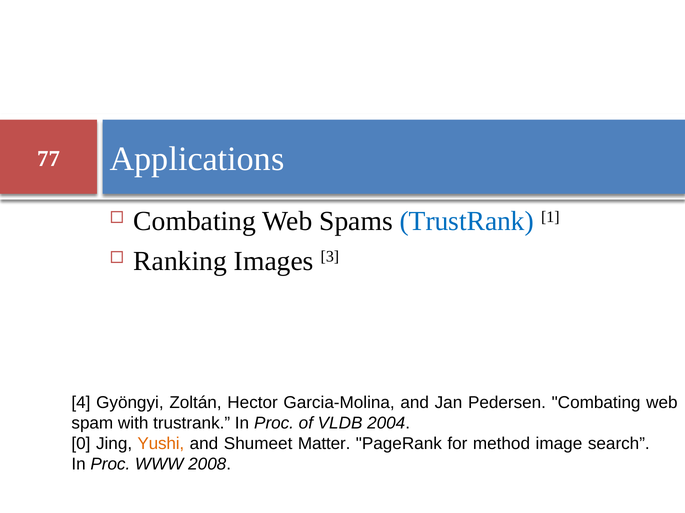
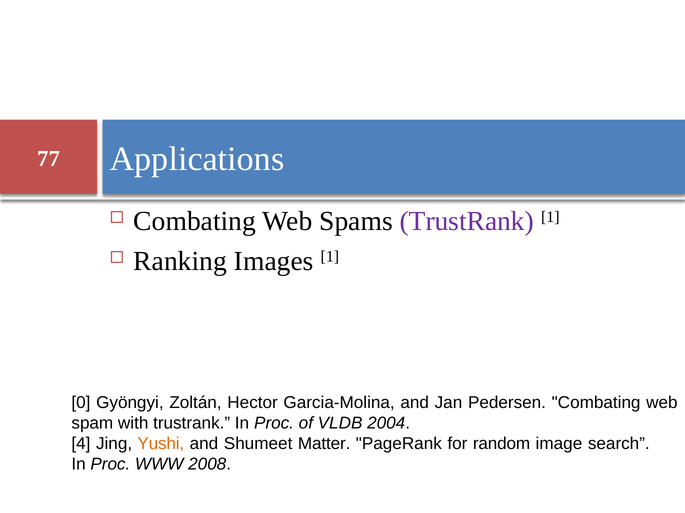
TrustRank at (467, 222) colour: blue -> purple
Images 3: 3 -> 1
4: 4 -> 0
0: 0 -> 4
method: method -> random
